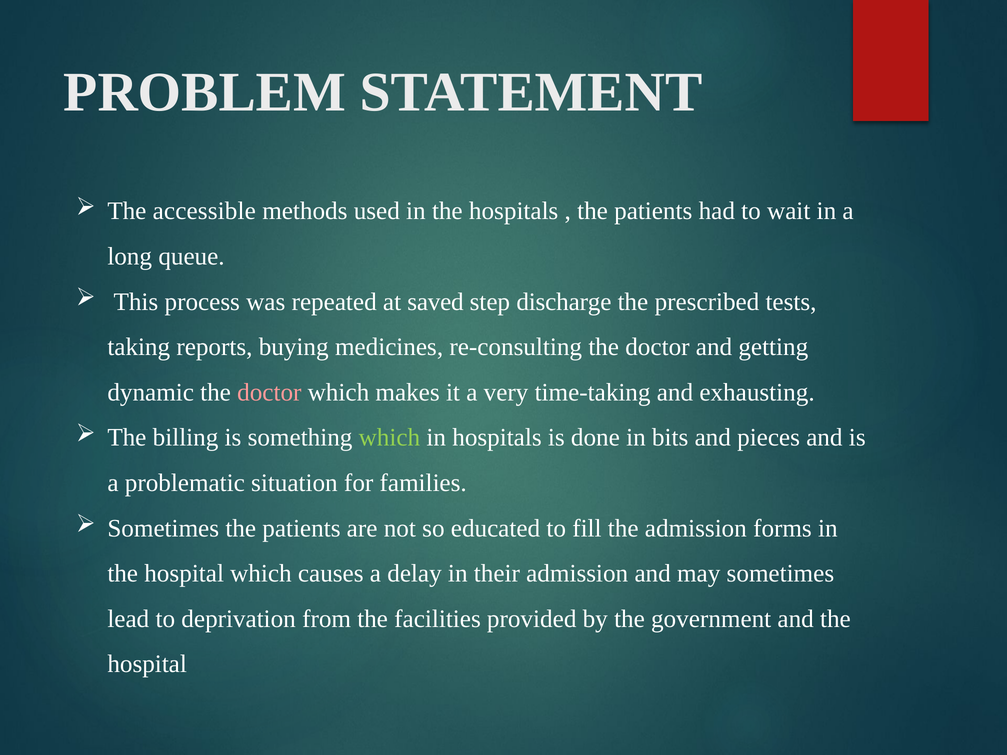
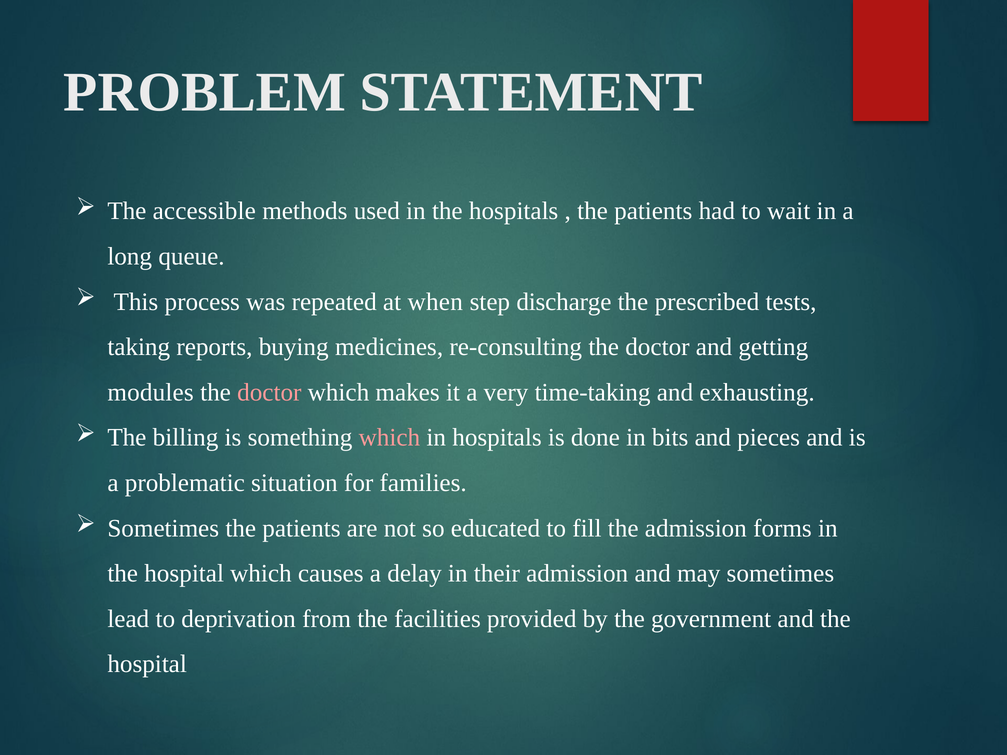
saved: saved -> when
dynamic: dynamic -> modules
which at (389, 438) colour: light green -> pink
